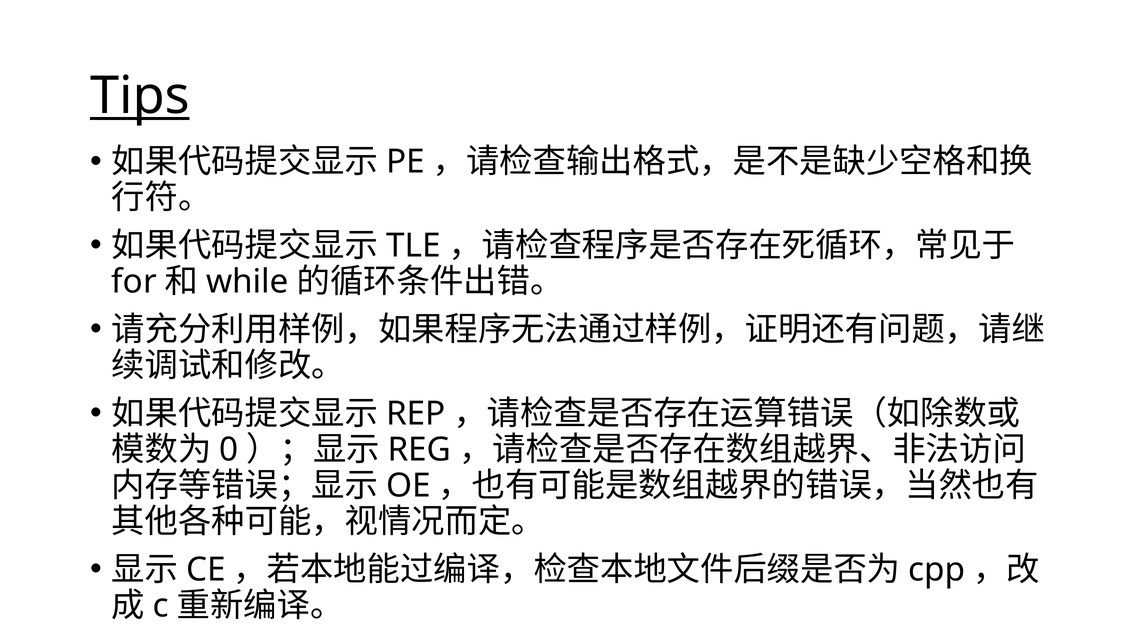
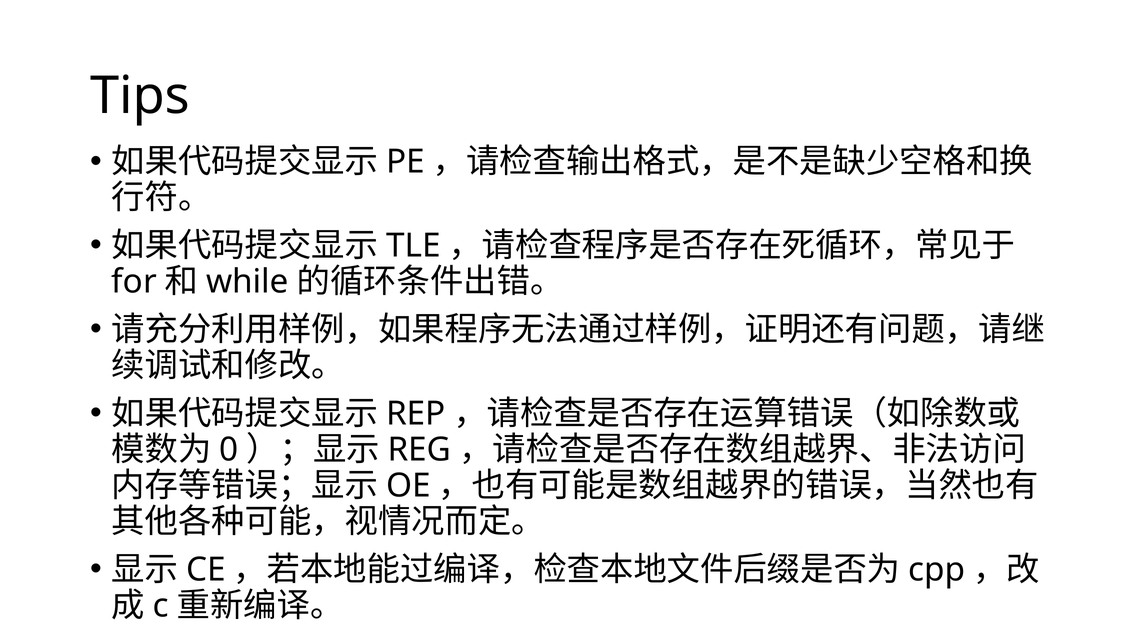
Tips underline: present -> none
